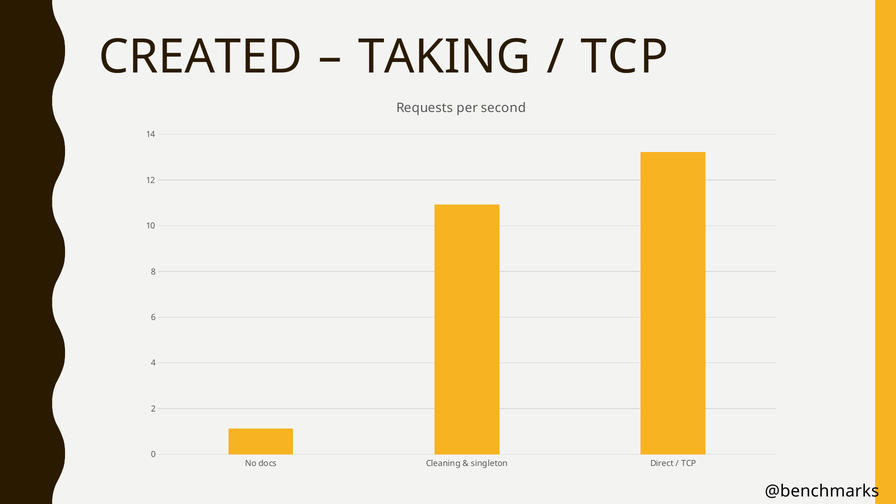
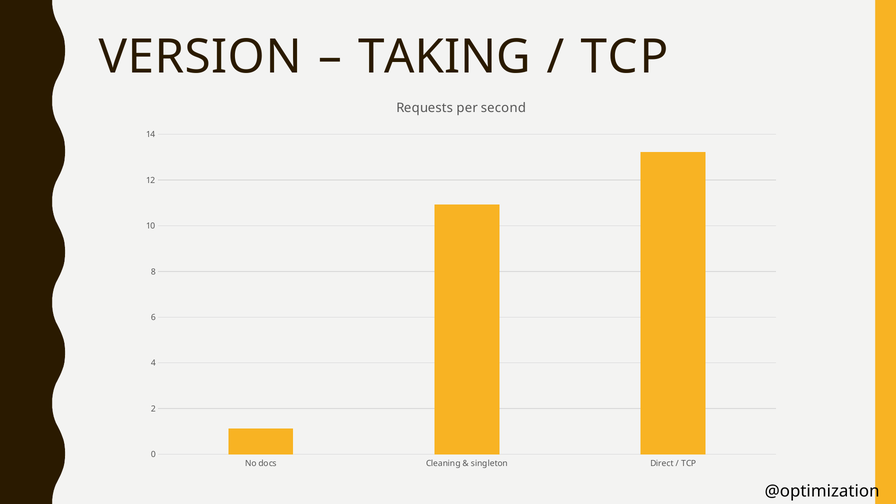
CREATED: CREATED -> VERSION
@benchmarks: @benchmarks -> @optimization
